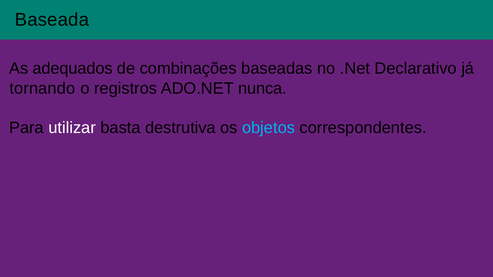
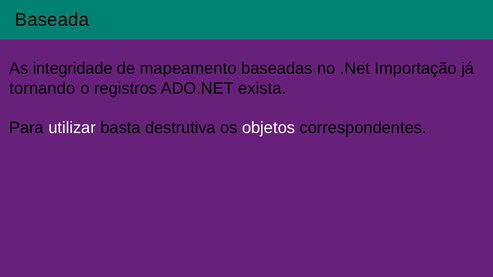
adequados: adequados -> integridade
combinações: combinações -> mapeamento
Declarativo: Declarativo -> Importação
nunca: nunca -> exista
objetos colour: light blue -> white
